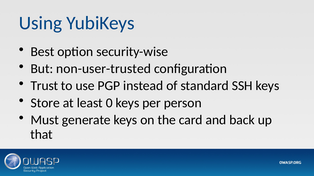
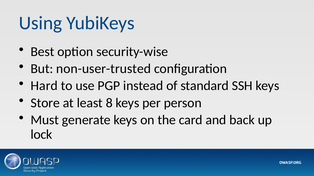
Trust: Trust -> Hard
0: 0 -> 8
that: that -> lock
